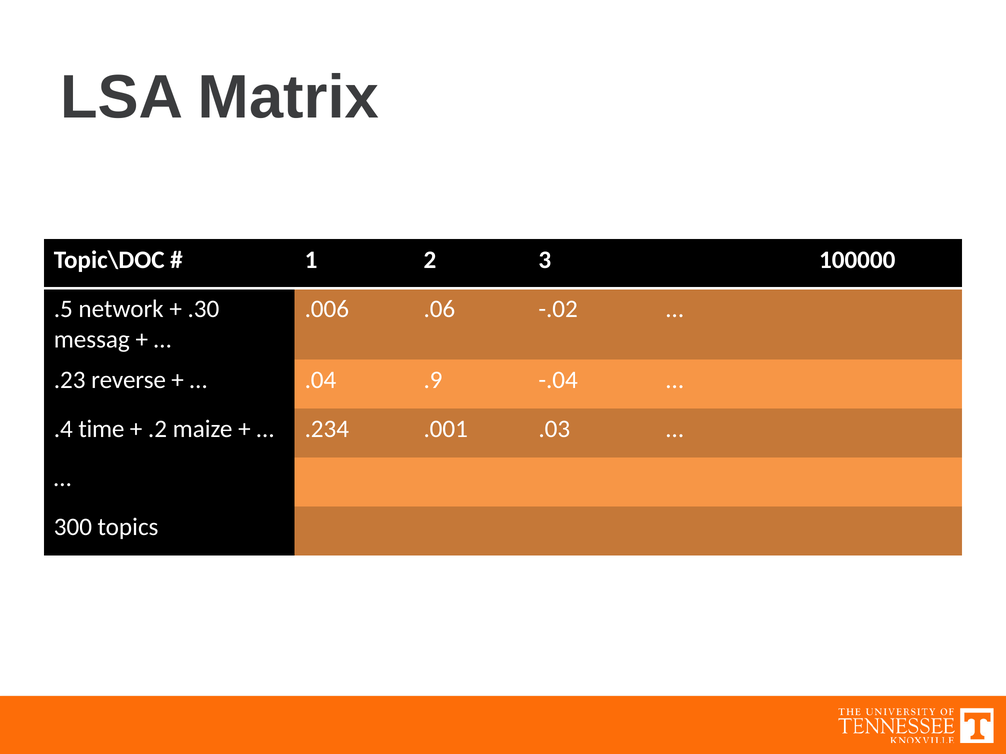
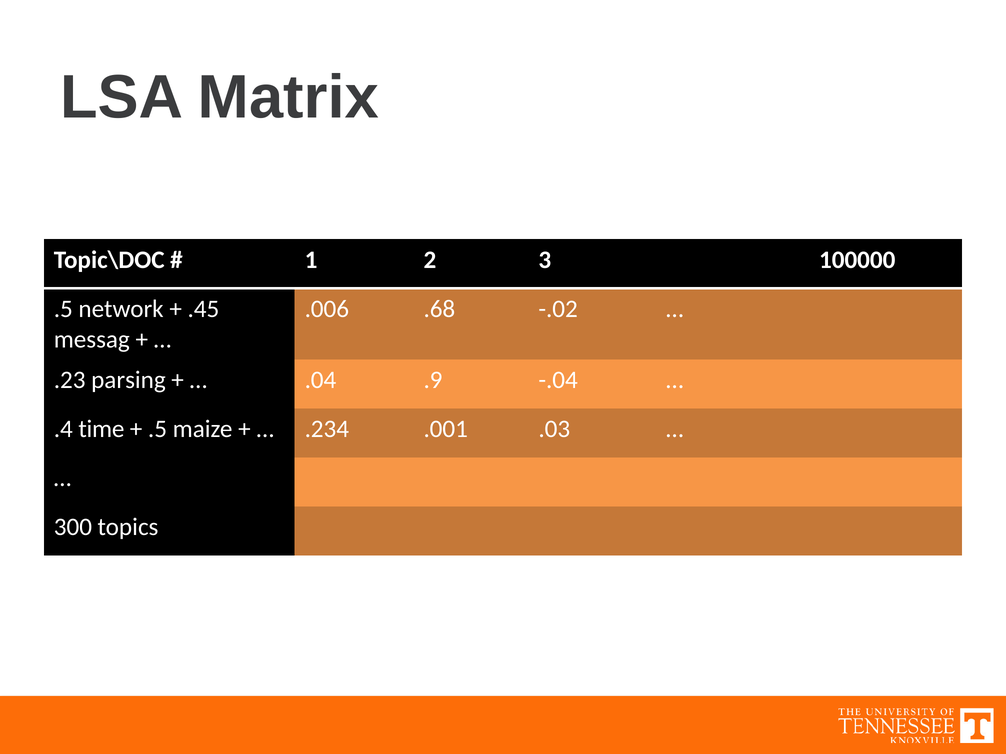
.30: .30 -> .45
.06: .06 -> .68
reverse: reverse -> parsing
.2 at (157, 429): .2 -> .5
